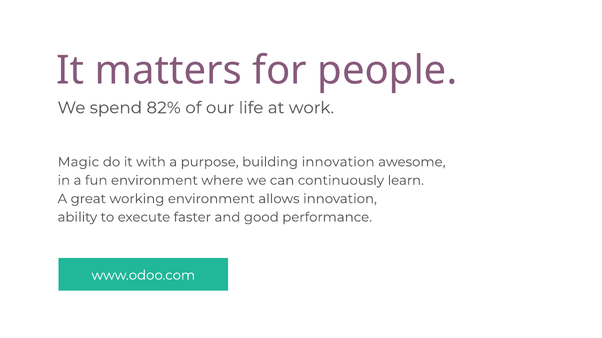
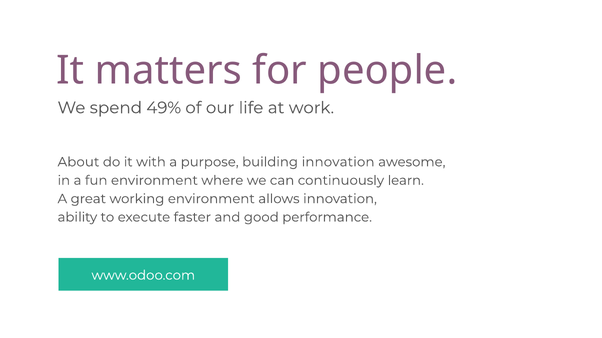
82%: 82% -> 49%
Magic: Magic -> About
